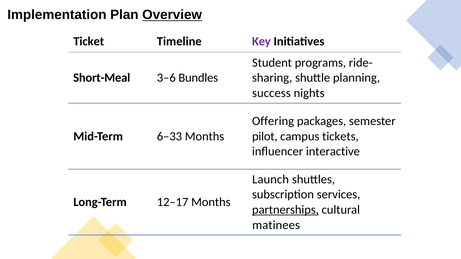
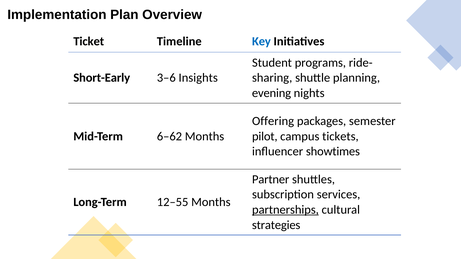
Overview underline: present -> none
Key colour: purple -> blue
Short-Meal: Short-Meal -> Short-Early
Bundles: Bundles -> Insights
success: success -> evening
6–33: 6–33 -> 6–62
interactive: interactive -> showtimes
Launch: Launch -> Partner
12–17: 12–17 -> 12–55
matinees: matinees -> strategies
